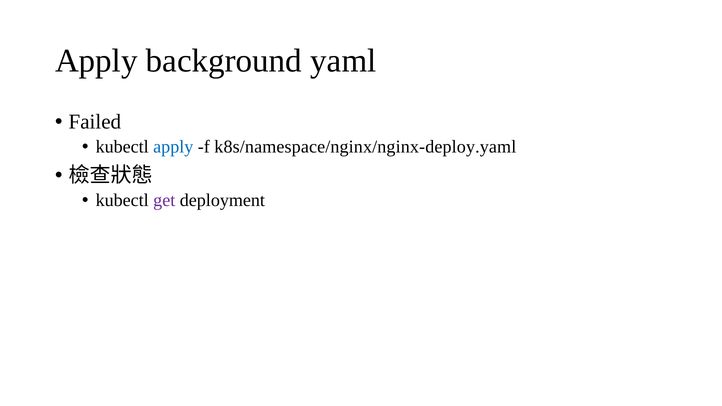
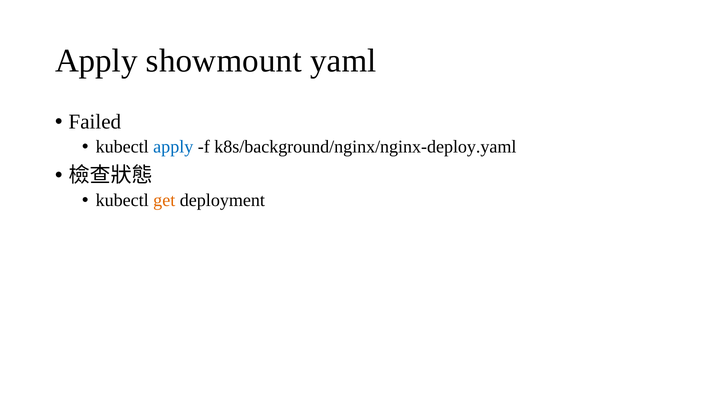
background: background -> showmount
k8s/namespace/nginx/nginx-deploy.yaml: k8s/namespace/nginx/nginx-deploy.yaml -> k8s/background/nginx/nginx-deploy.yaml
get colour: purple -> orange
